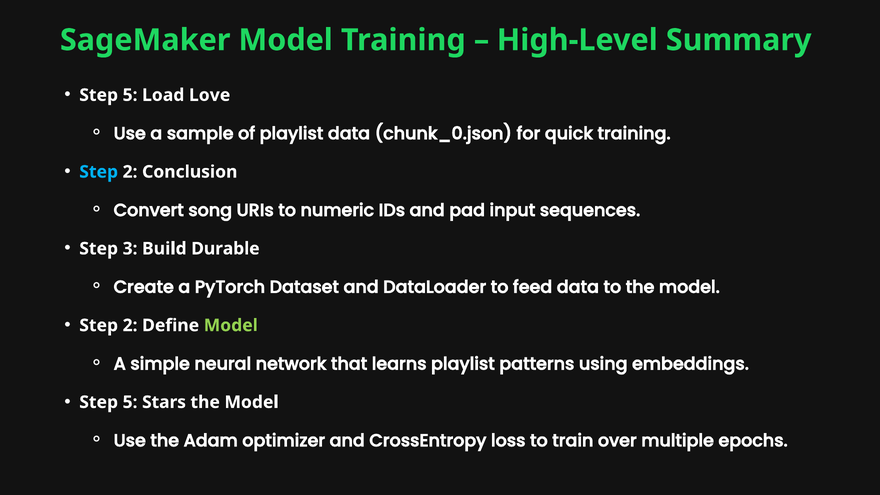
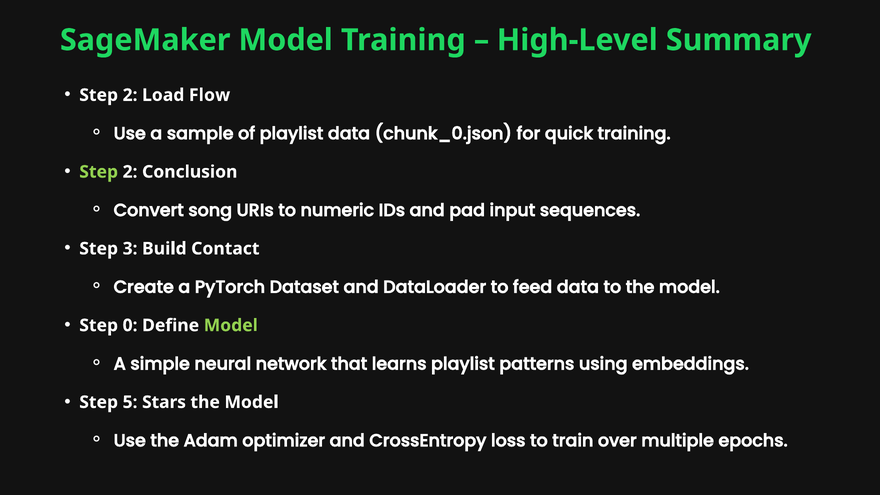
5 at (130, 95): 5 -> 2
Love: Love -> Flow
Step at (99, 172) colour: light blue -> light green
Durable: Durable -> Contact
2 at (130, 325): 2 -> 0
